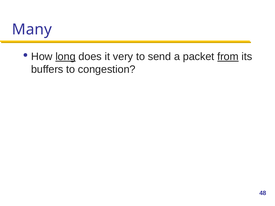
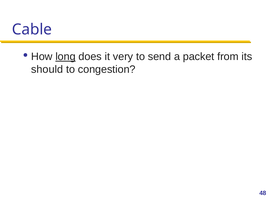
Many: Many -> Cable
from underline: present -> none
buffers: buffers -> should
